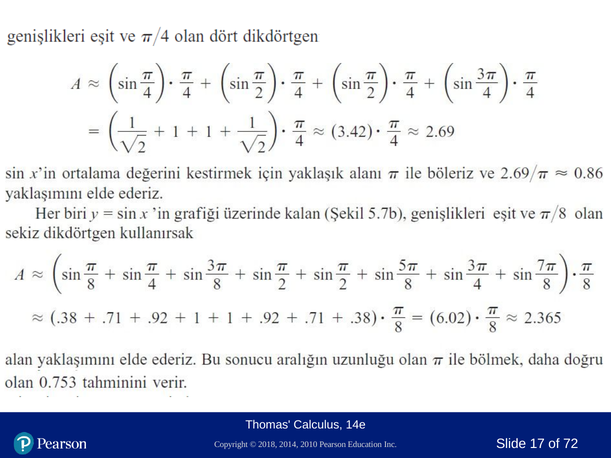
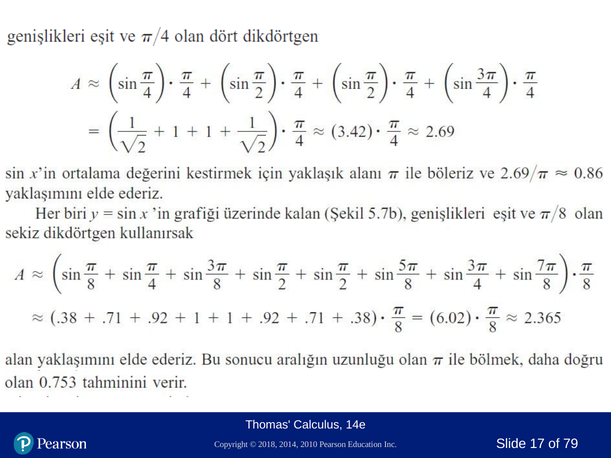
72: 72 -> 79
